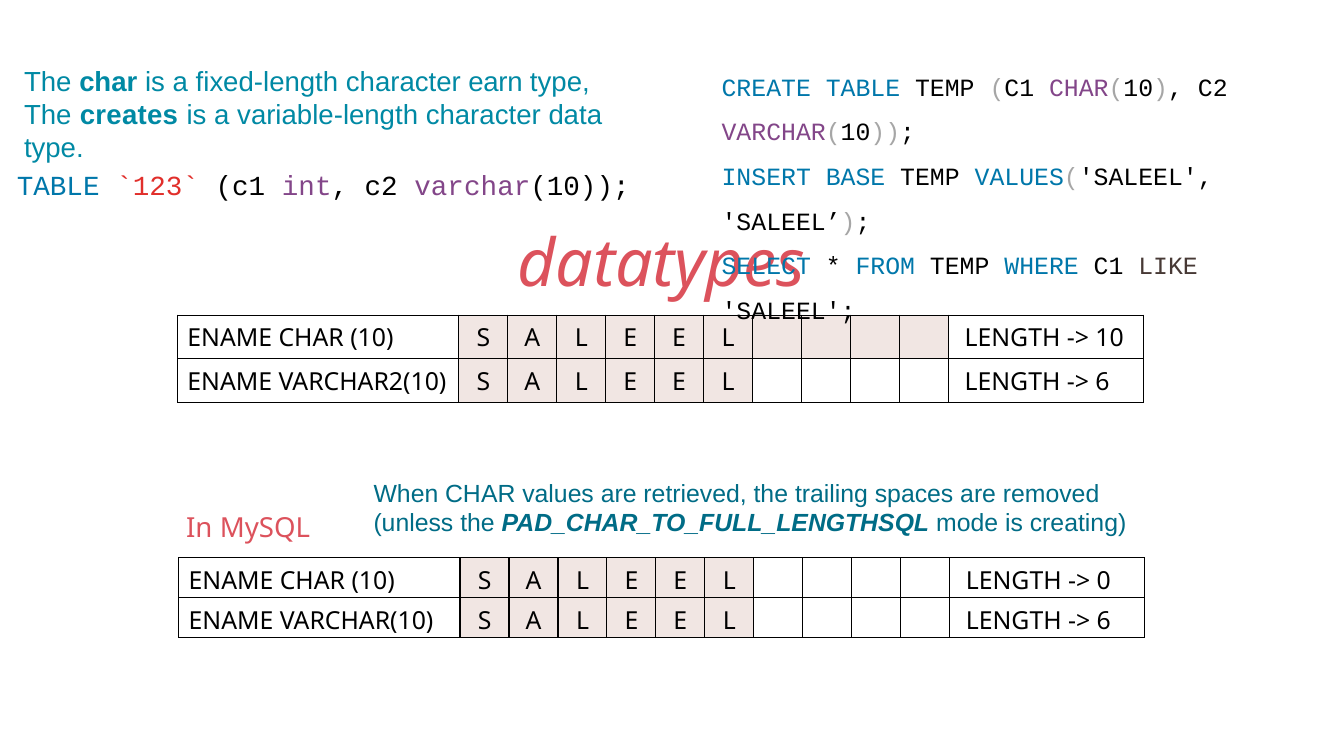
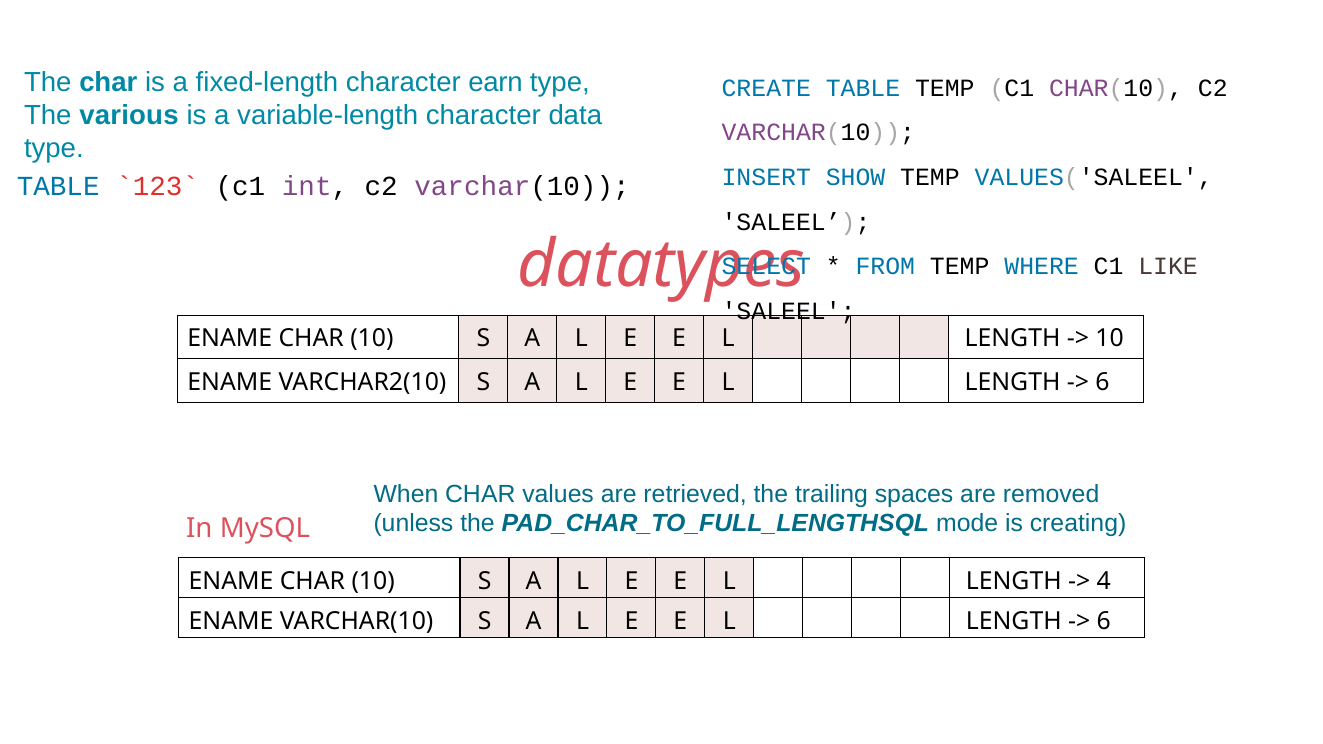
creates: creates -> various
BASE: BASE -> SHOW
0: 0 -> 4
